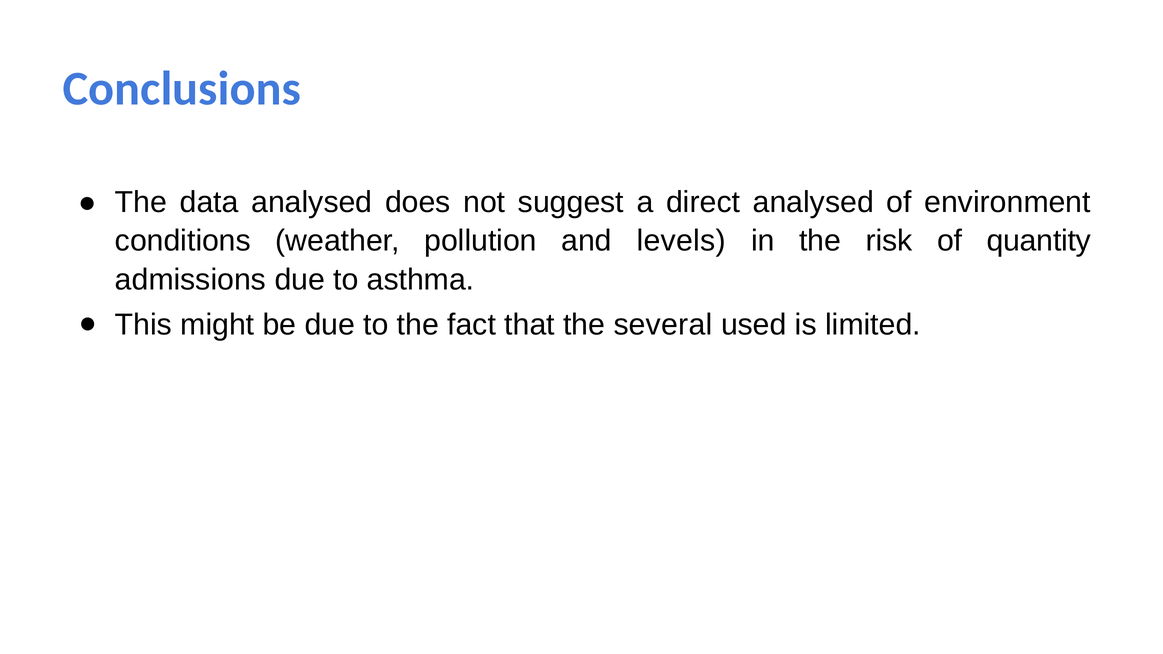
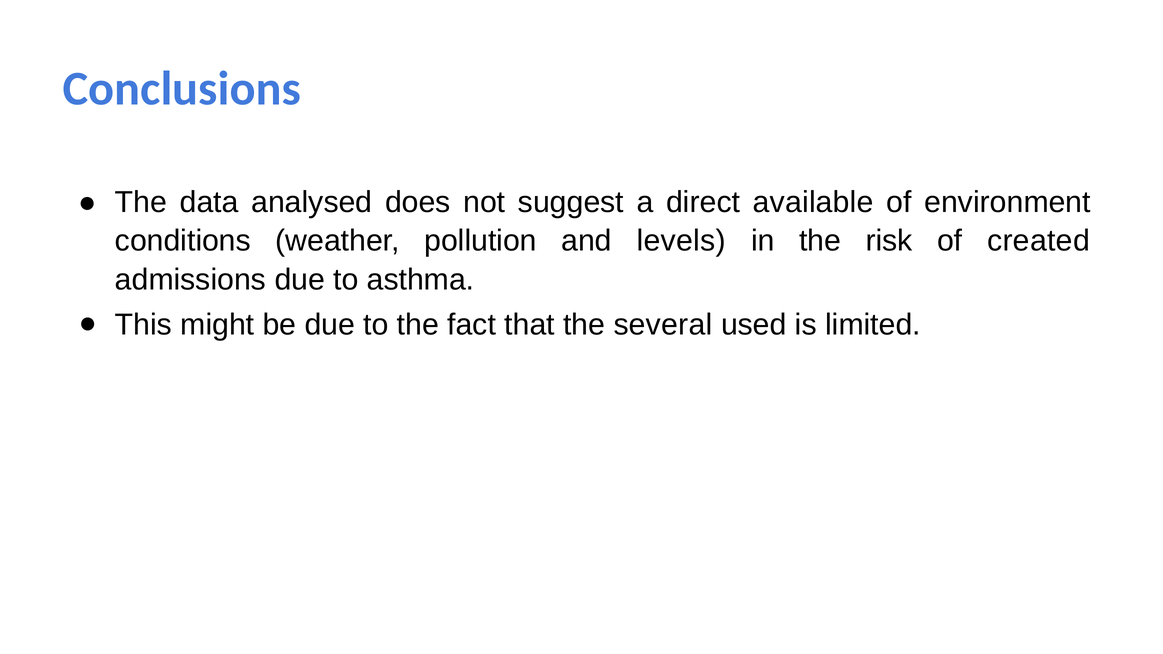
direct analysed: analysed -> available
quantity: quantity -> created
